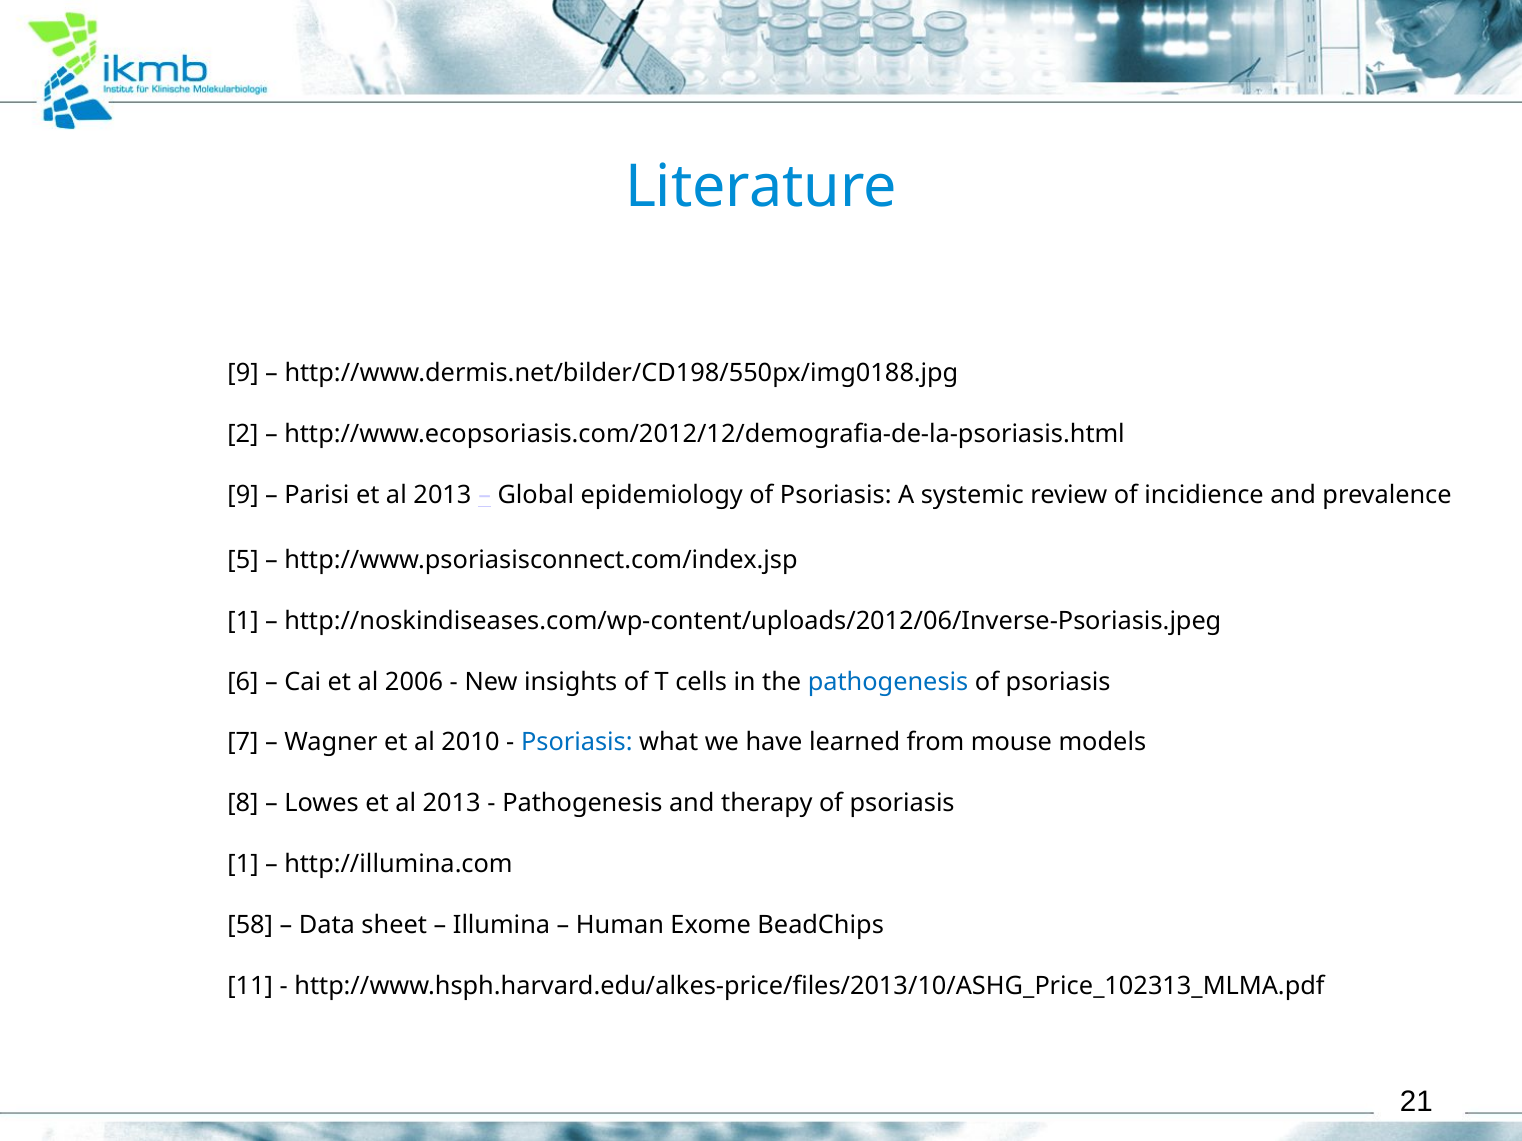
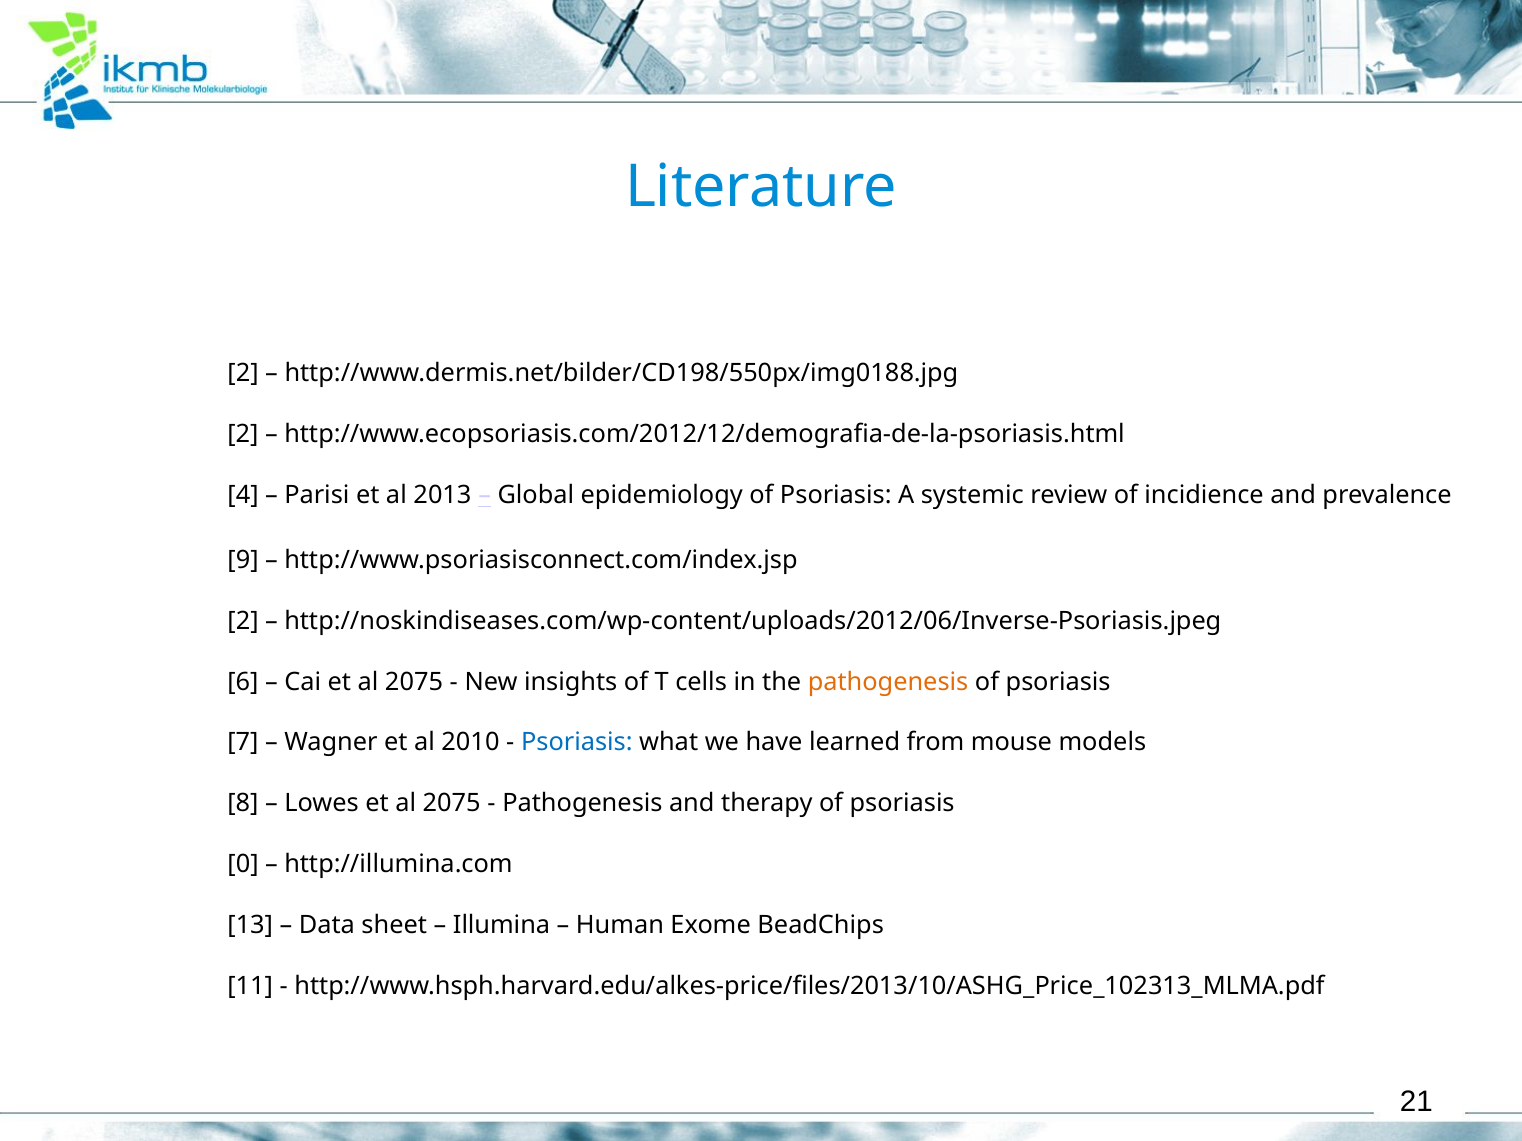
9 at (243, 374): 9 -> 2
9 at (243, 495): 9 -> 4
5: 5 -> 9
1 at (243, 621): 1 -> 2
Cai et al 2006: 2006 -> 2075
pathogenesis at (888, 682) colour: blue -> orange
Lowes et al 2013: 2013 -> 2075
1 at (243, 865): 1 -> 0
58: 58 -> 13
